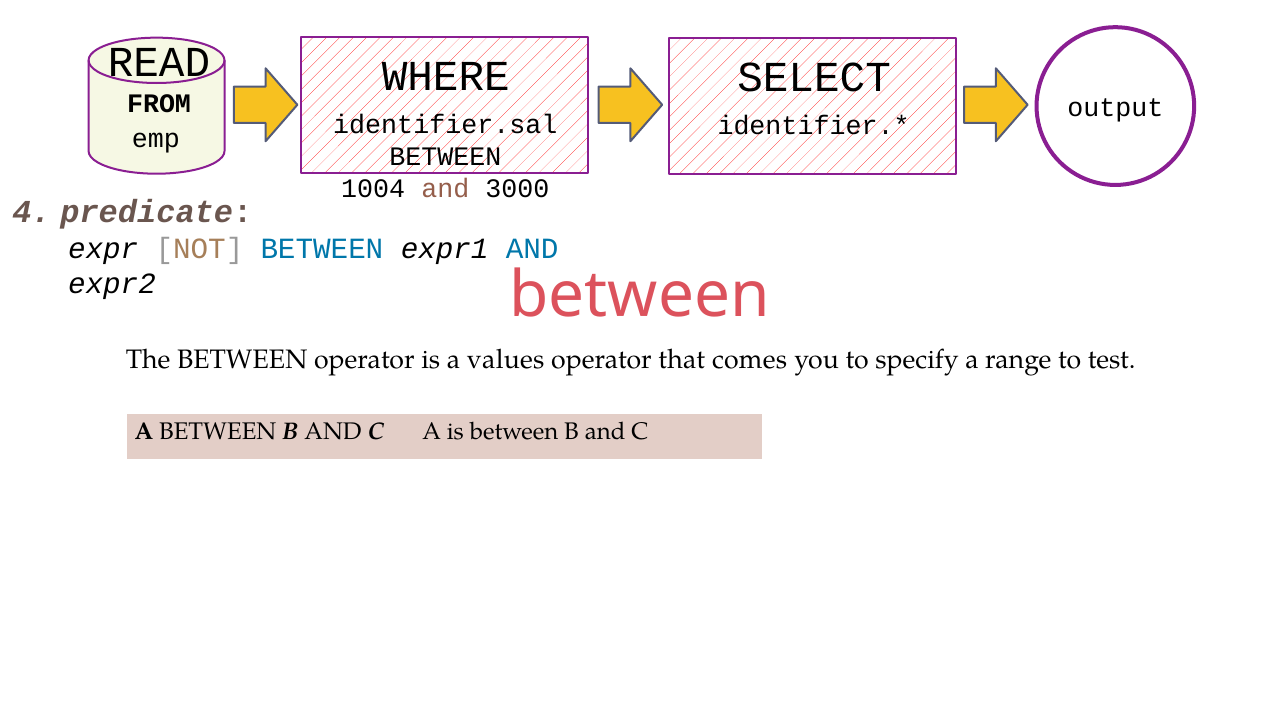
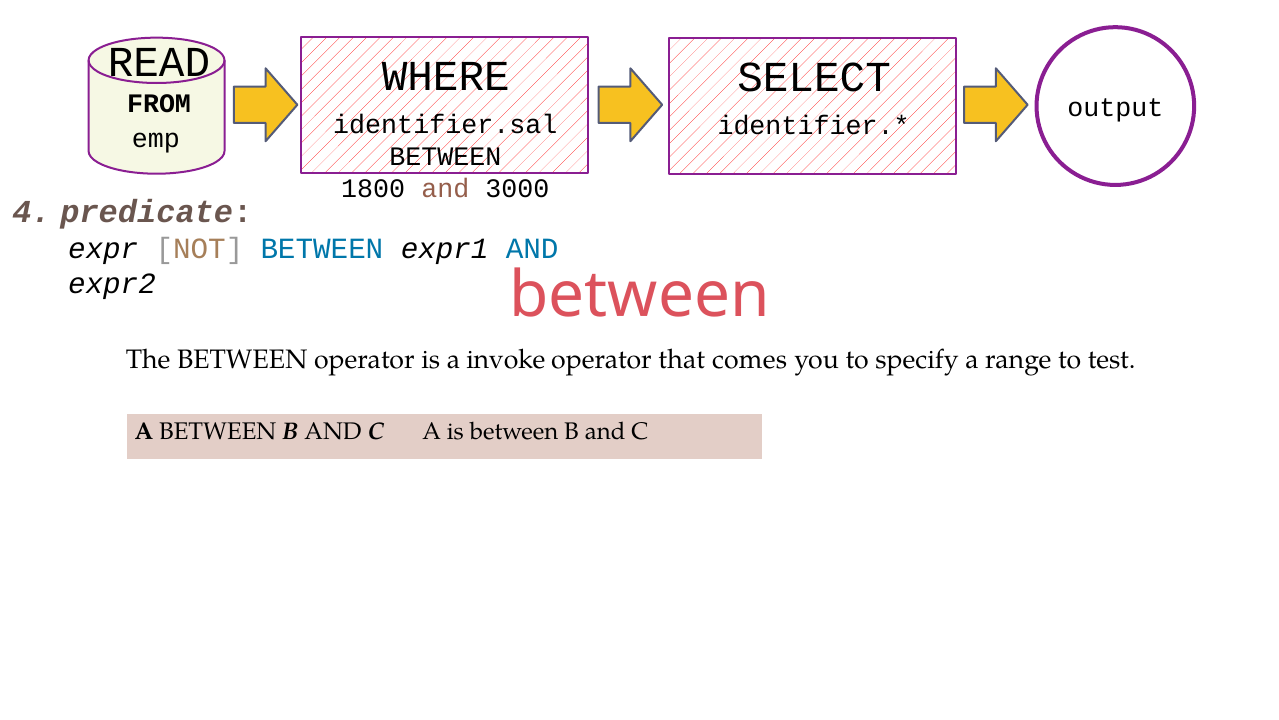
1004: 1004 -> 1800
values: values -> invoke
